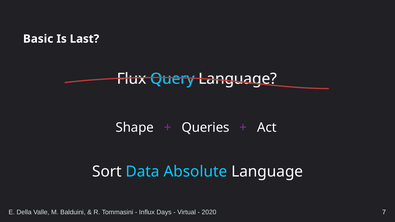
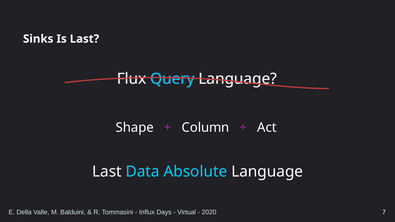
Basic: Basic -> Sinks
Queries: Queries -> Column
Sort at (107, 172): Sort -> Last
